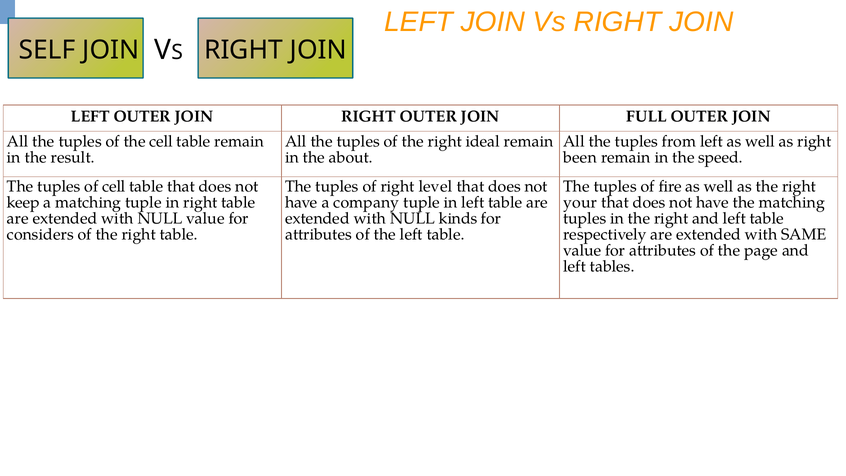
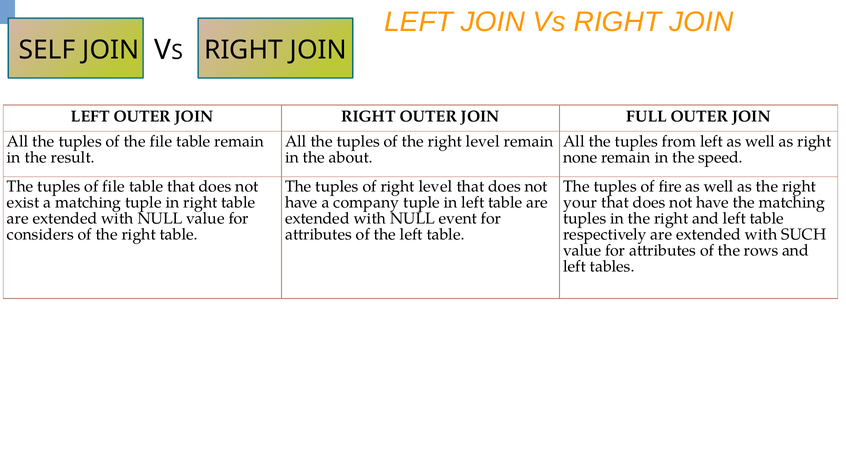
the cell: cell -> file
the right ideal: ideal -> level
been: been -> none
of cell: cell -> file
keep: keep -> exist
kinds: kinds -> event
SAME: SAME -> SUCH
page: page -> rows
